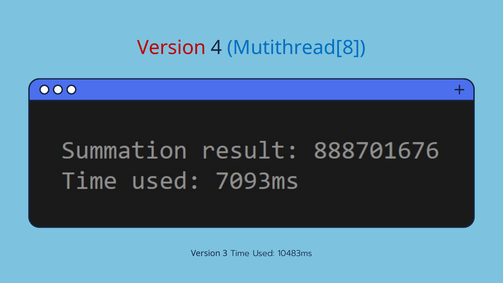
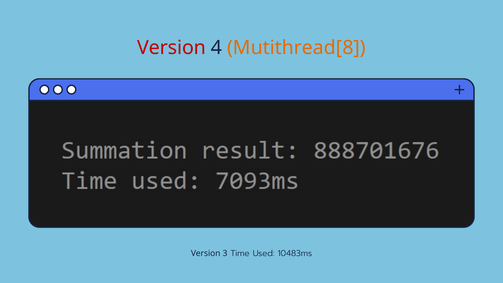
Mutithread[8 colour: blue -> orange
